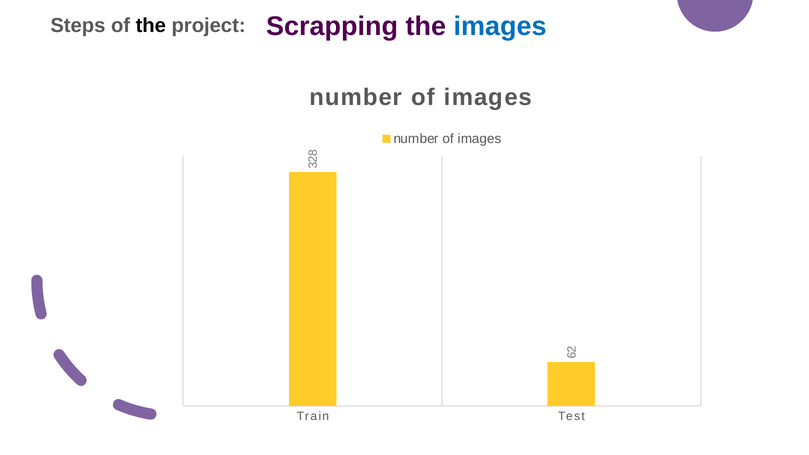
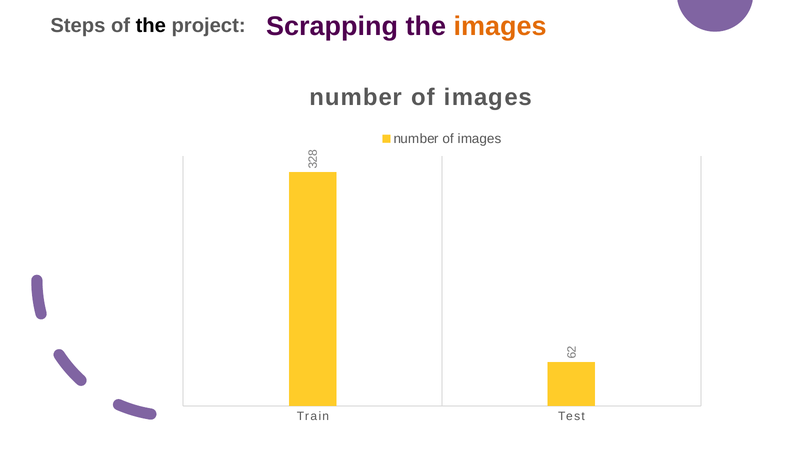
images at (500, 26) colour: blue -> orange
